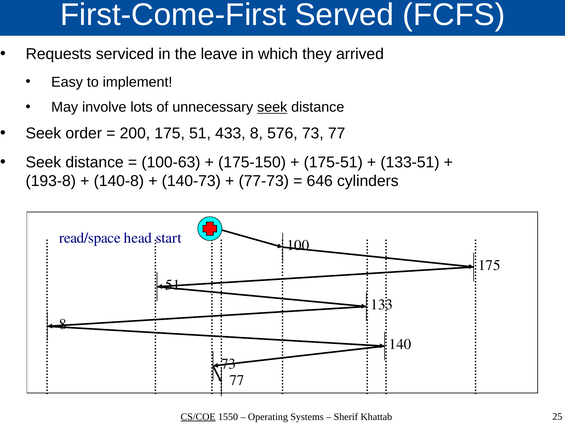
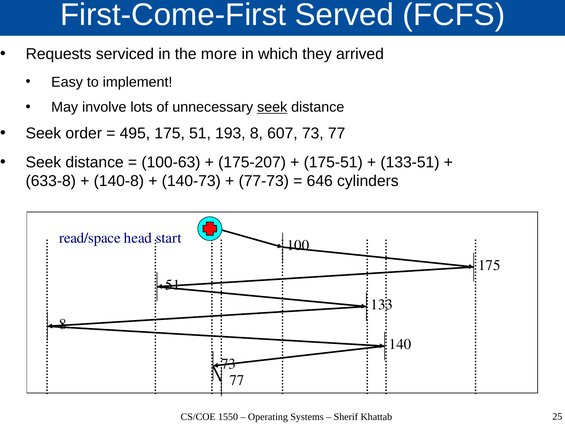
leave: leave -> more
200: 200 -> 495
433: 433 -> 193
576: 576 -> 607
175-150: 175-150 -> 175-207
193-8: 193-8 -> 633-8
CS/COE underline: present -> none
